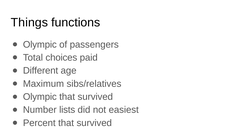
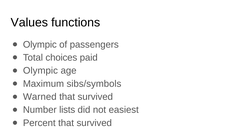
Things: Things -> Values
Different at (41, 71): Different -> Olympic
sibs/relatives: sibs/relatives -> sibs/symbols
Olympic at (40, 97): Olympic -> Warned
